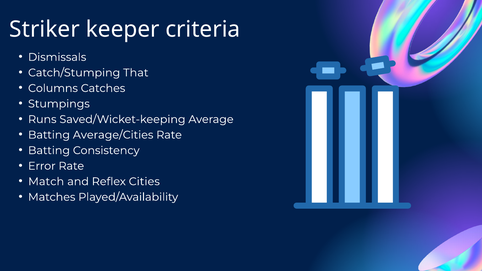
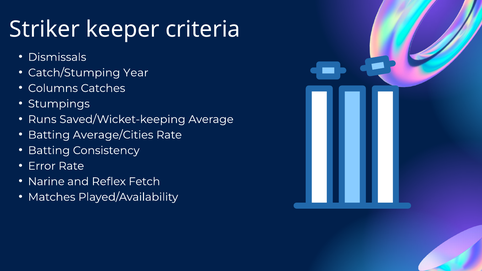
That: That -> Year
Match: Match -> Narine
Cities: Cities -> Fetch
